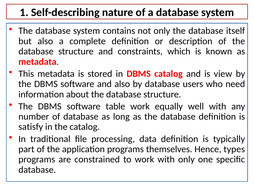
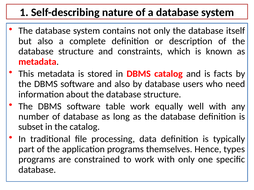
view: view -> facts
satisfy: satisfy -> subset
